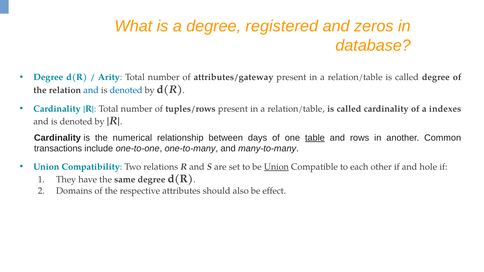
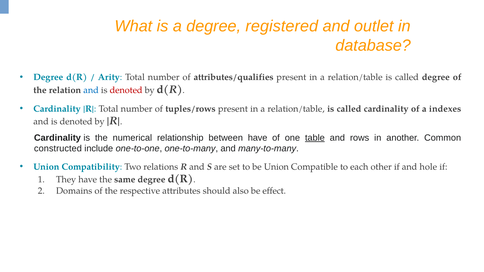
zeros: zeros -> outlet
attributes/gateway: attributes/gateway -> attributes/qualifies
denoted at (126, 90) colour: blue -> red
between days: days -> have
transactions: transactions -> constructed
Union at (276, 167) underline: present -> none
